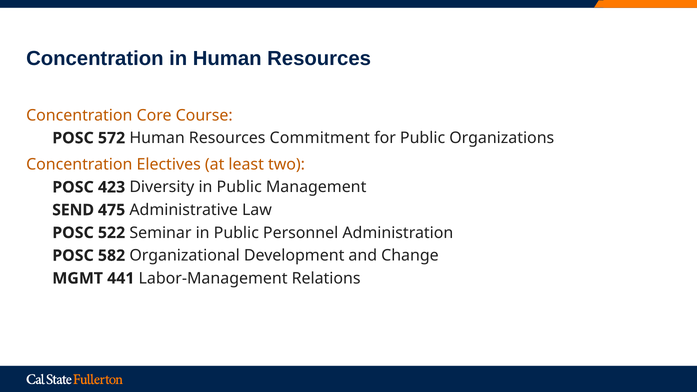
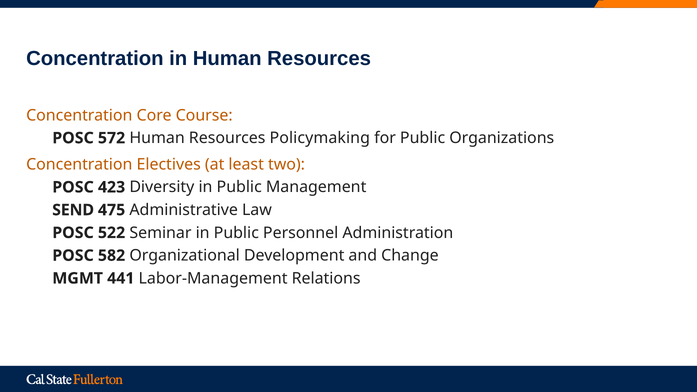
Commitment: Commitment -> Policymaking
